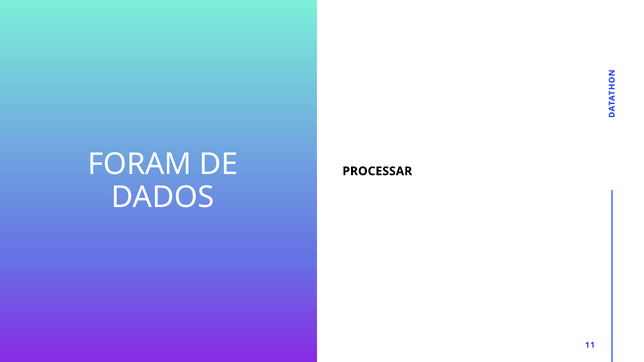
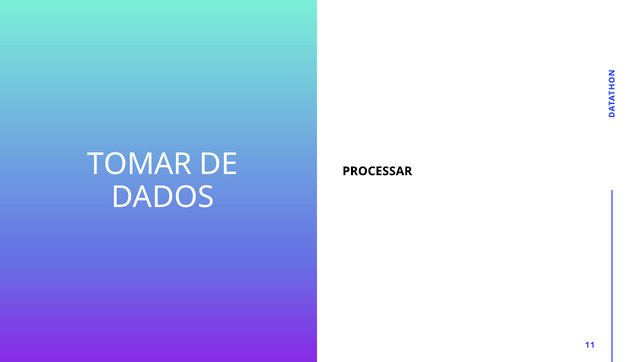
FORAM: FORAM -> TOMAR
